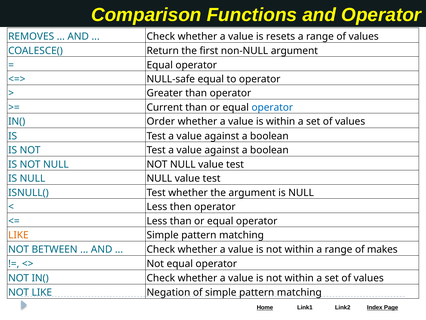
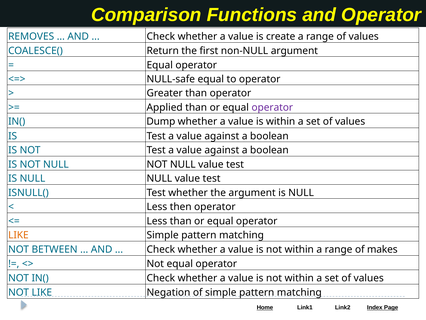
resets: resets -> create
Current: Current -> Applied
operator at (272, 107) colour: blue -> purple
Order: Order -> Dump
